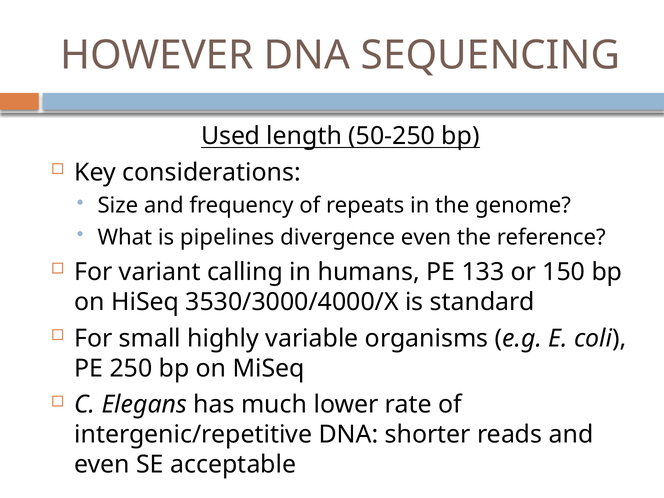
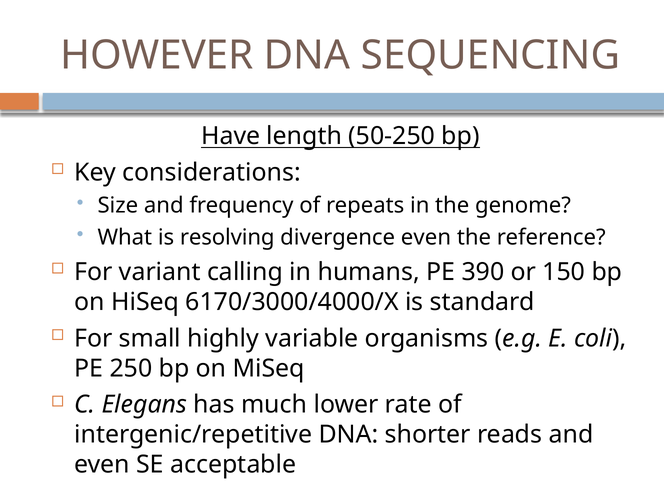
Used: Used -> Have
pipelines: pipelines -> resolving
133: 133 -> 390
3530/3000/4000/X: 3530/3000/4000/X -> 6170/3000/4000/X
